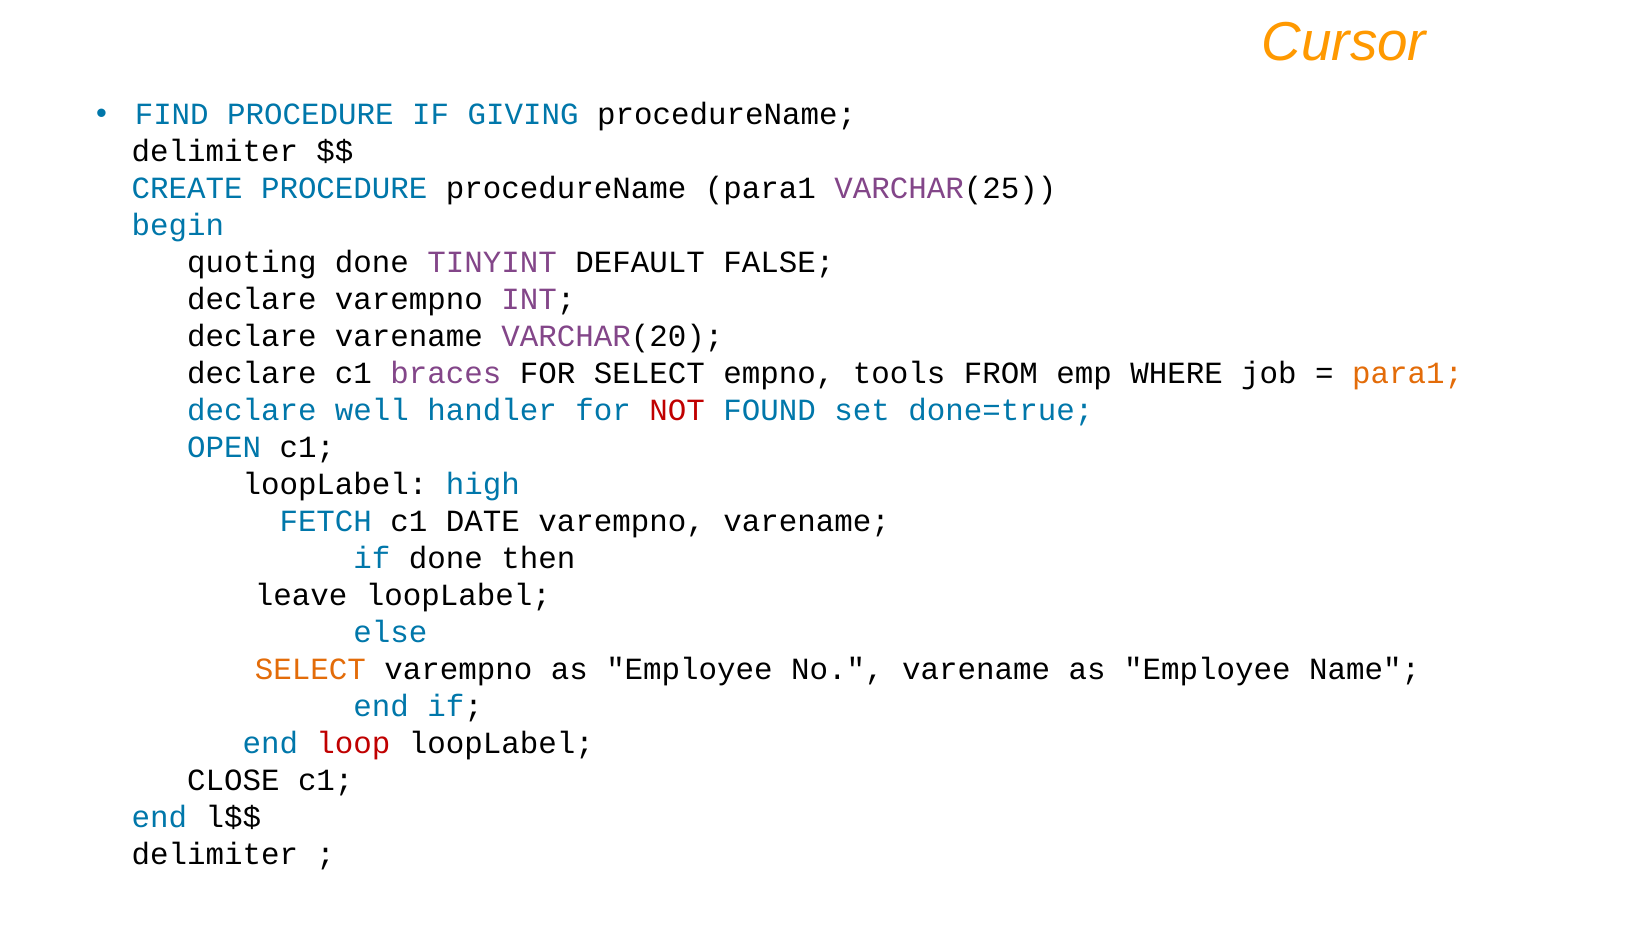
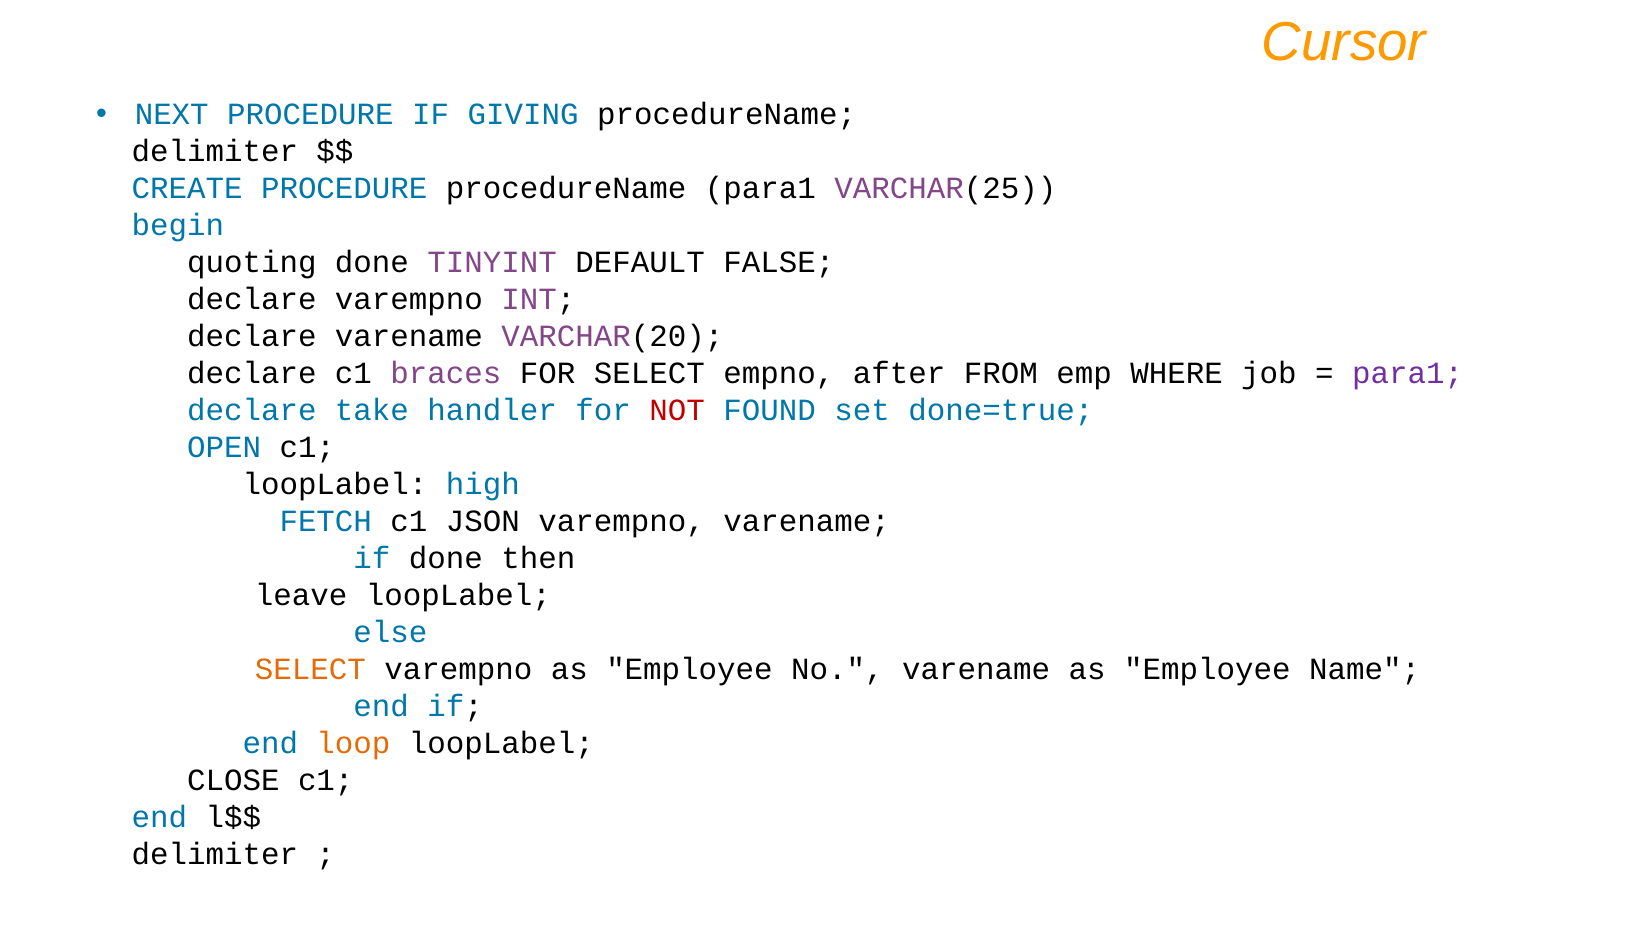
FIND: FIND -> NEXT
tools: tools -> after
para1 at (1408, 374) colour: orange -> purple
well: well -> take
DATE: DATE -> JSON
loop colour: red -> orange
